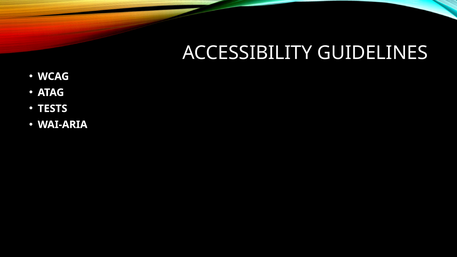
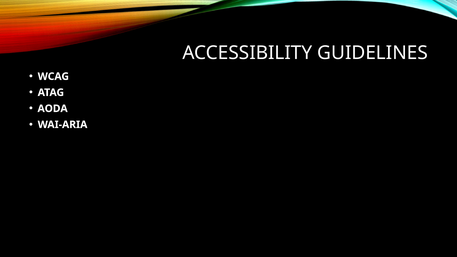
TESTS: TESTS -> AODA
